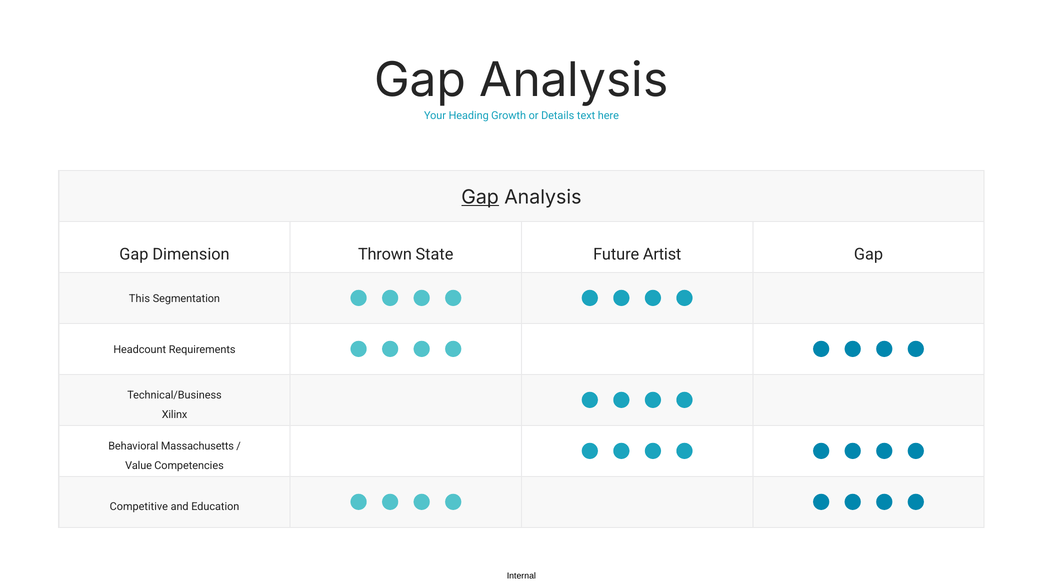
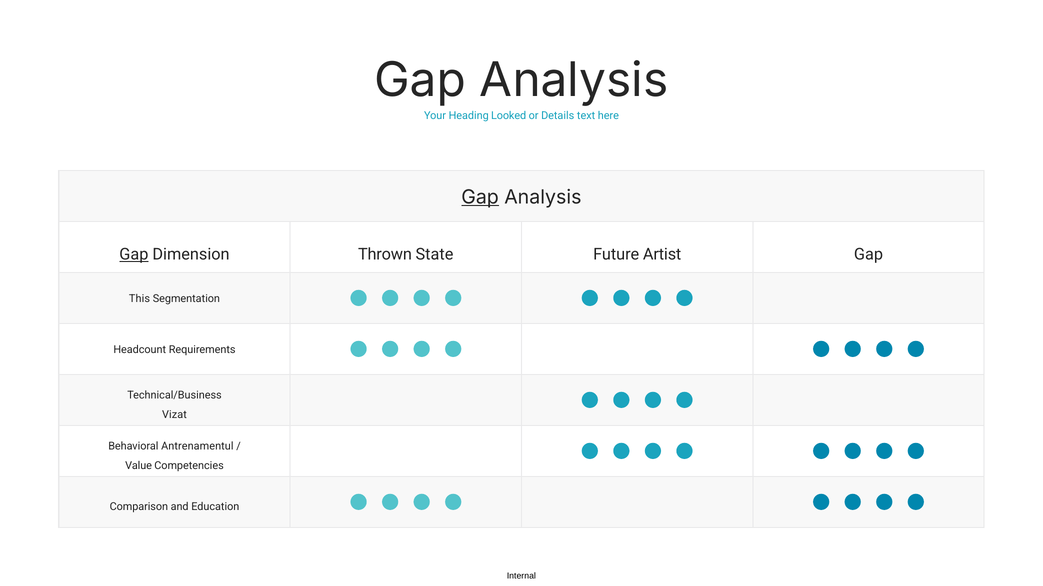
Growth: Growth -> Looked
Gap at (134, 255) underline: none -> present
Xilinx: Xilinx -> Vizat
Massachusetts: Massachusetts -> Antrenamentul
Competitive: Competitive -> Comparison
